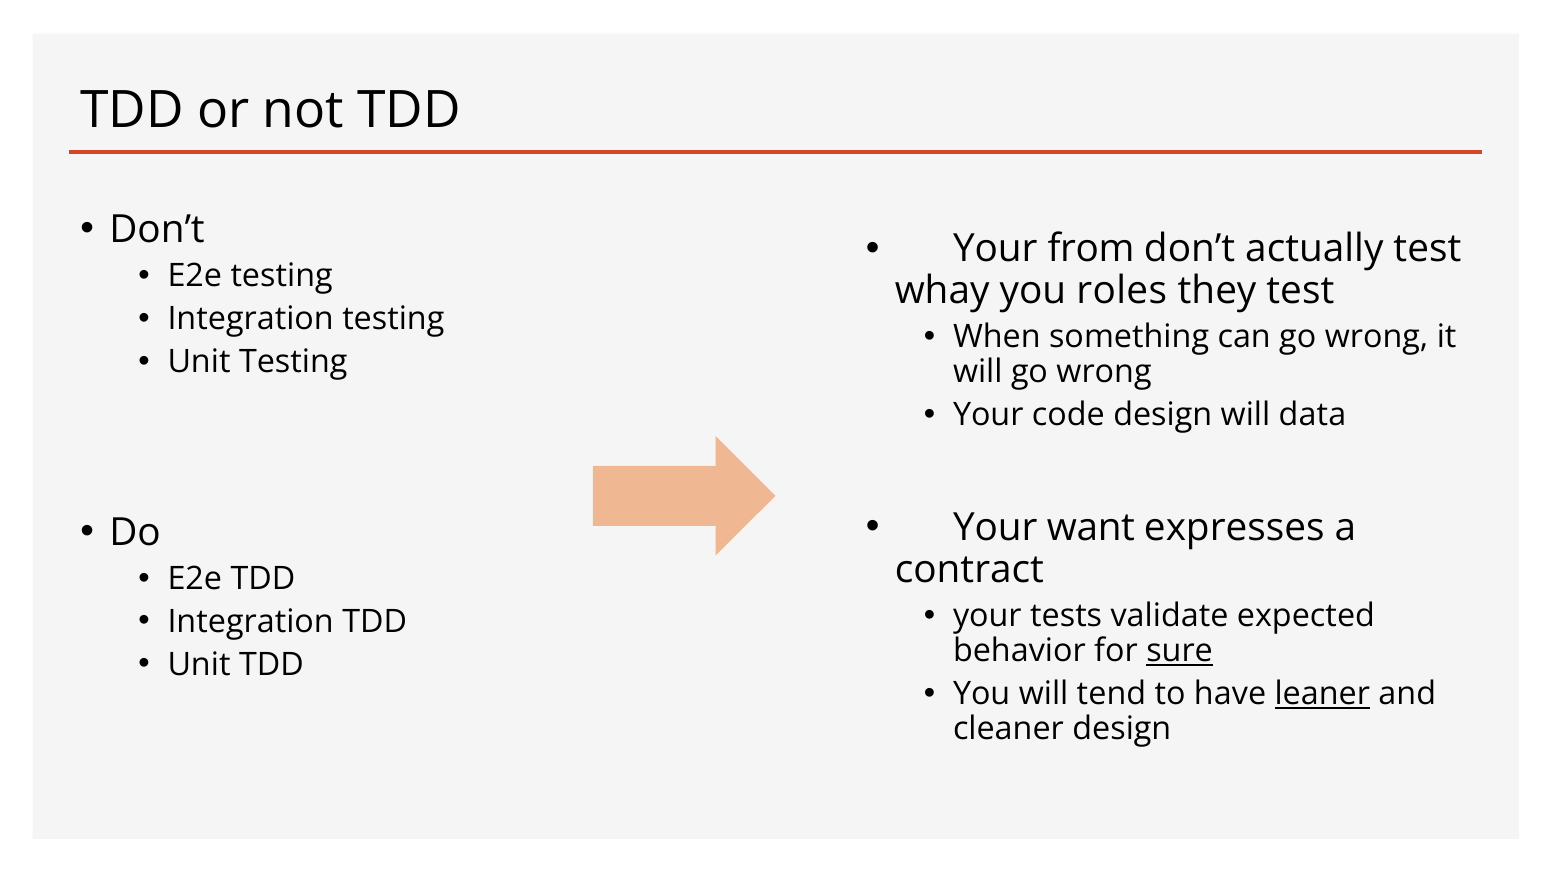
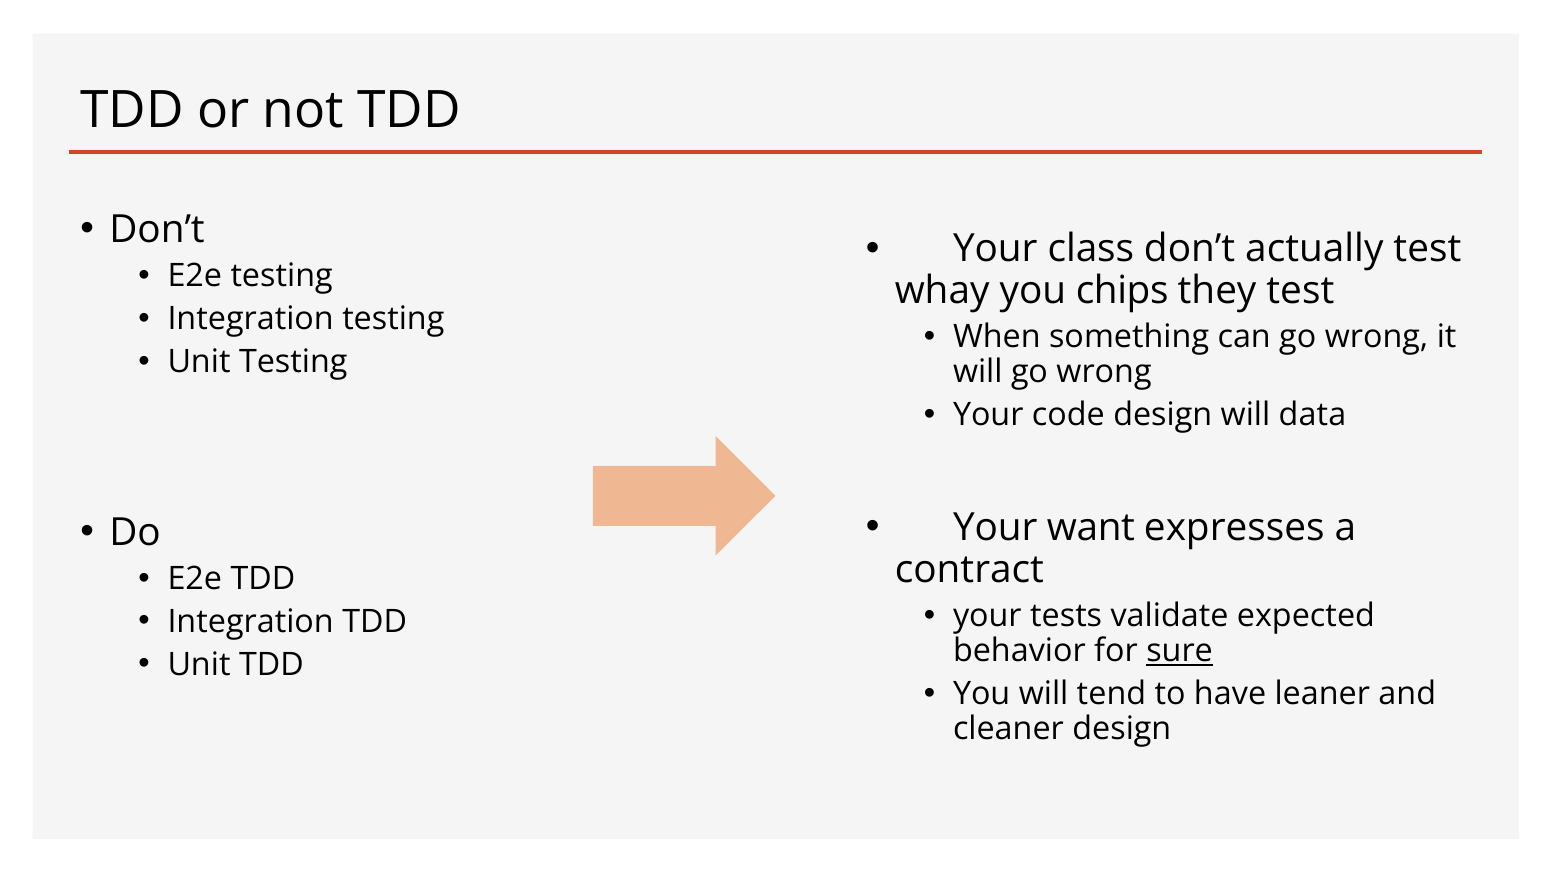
from: from -> class
roles: roles -> chips
leaner underline: present -> none
